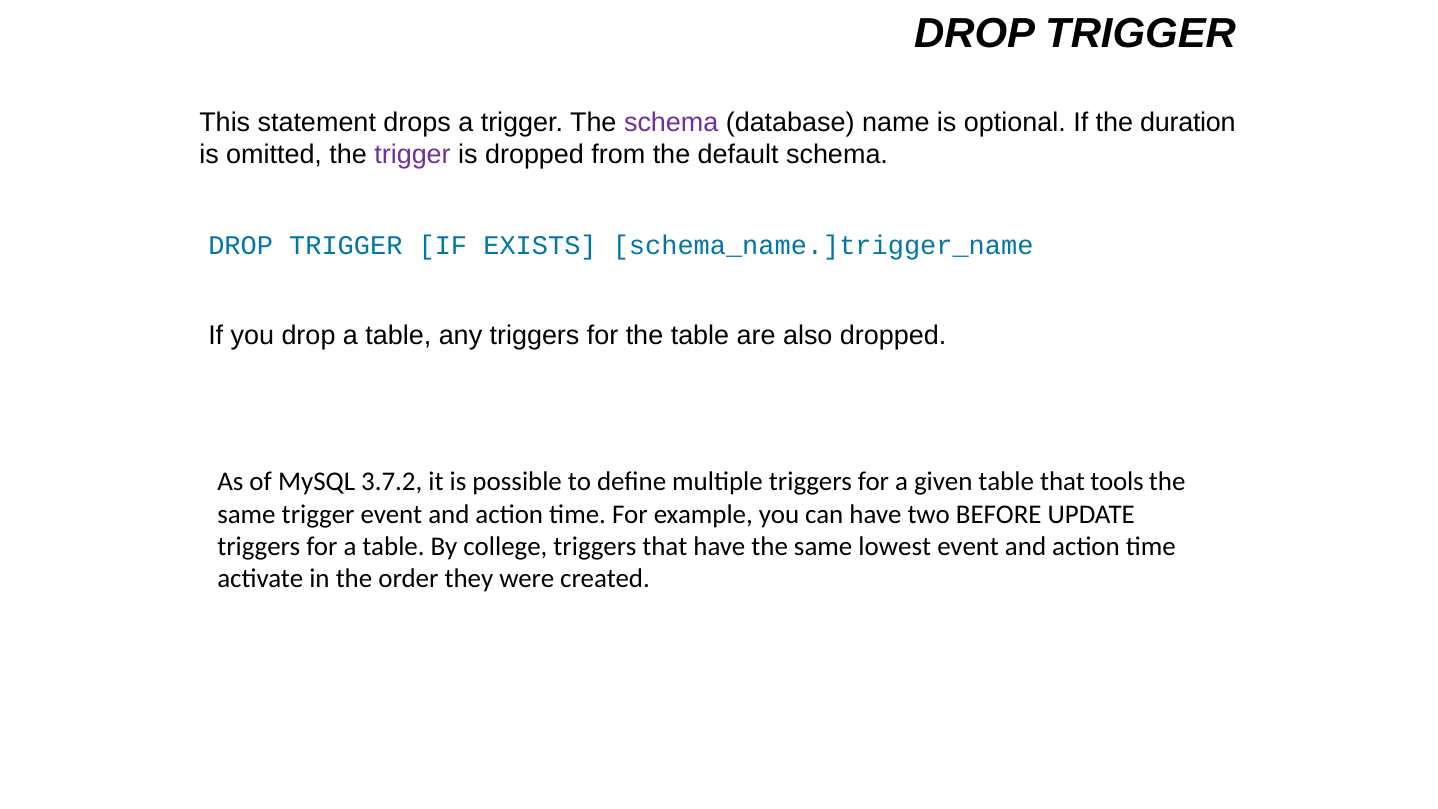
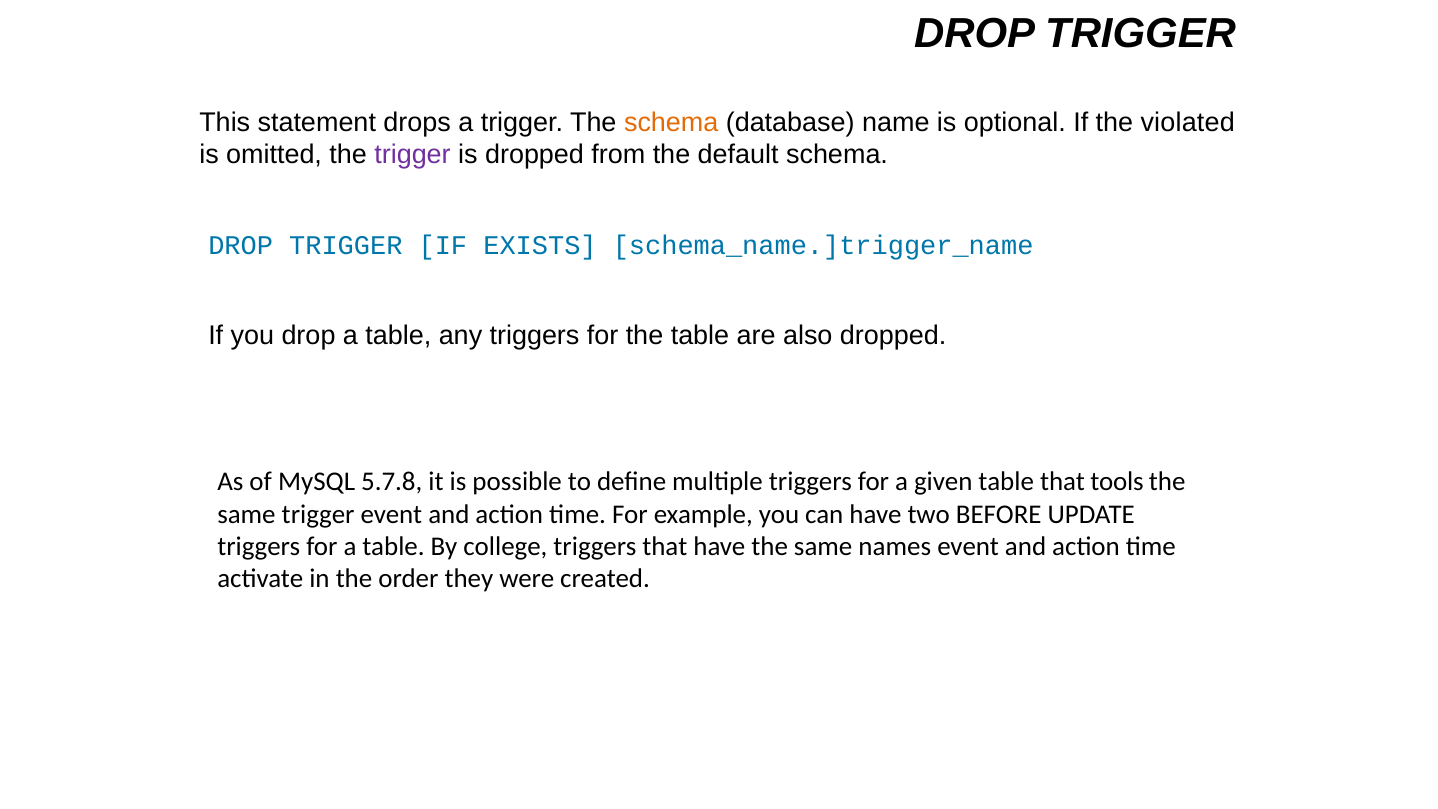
schema at (671, 122) colour: purple -> orange
duration: duration -> violated
3.7.2: 3.7.2 -> 5.7.8
lowest: lowest -> names
